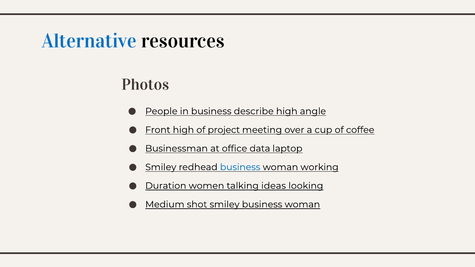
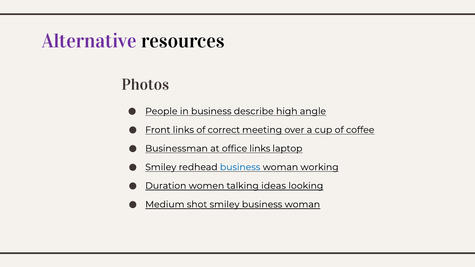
Alternative colour: blue -> purple
Front high: high -> links
project: project -> correct
office data: data -> links
